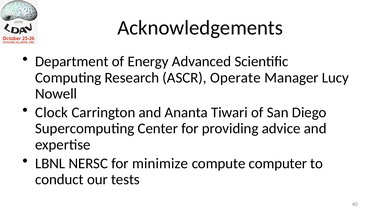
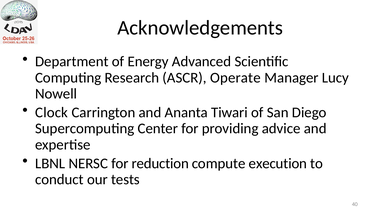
minimize: minimize -> reduction
computer: computer -> execution
